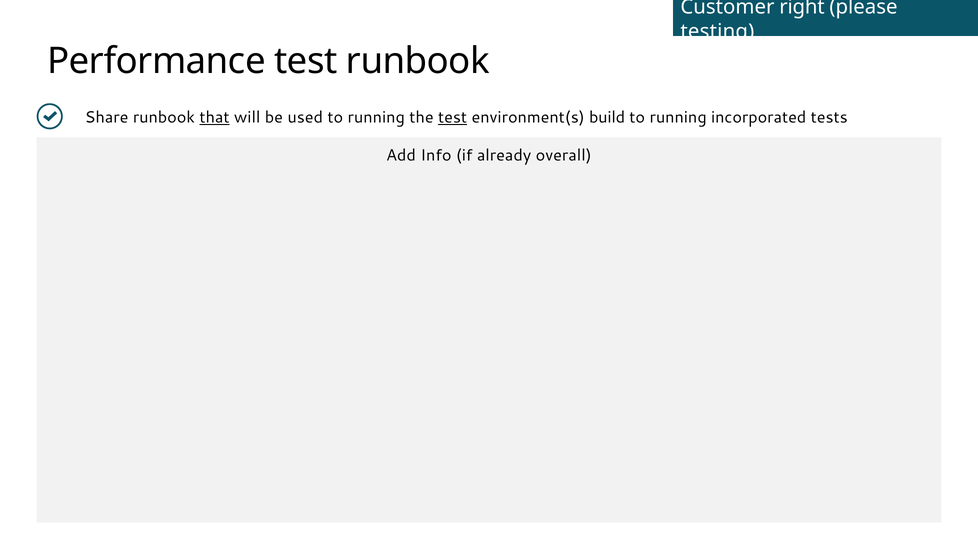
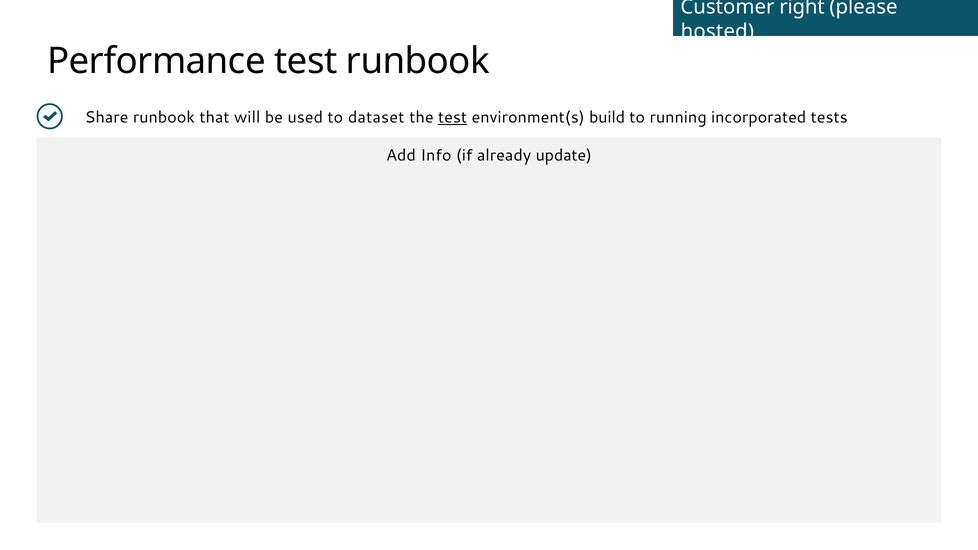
testing: testing -> hosted
that underline: present -> none
used to running: running -> dataset
overall: overall -> update
